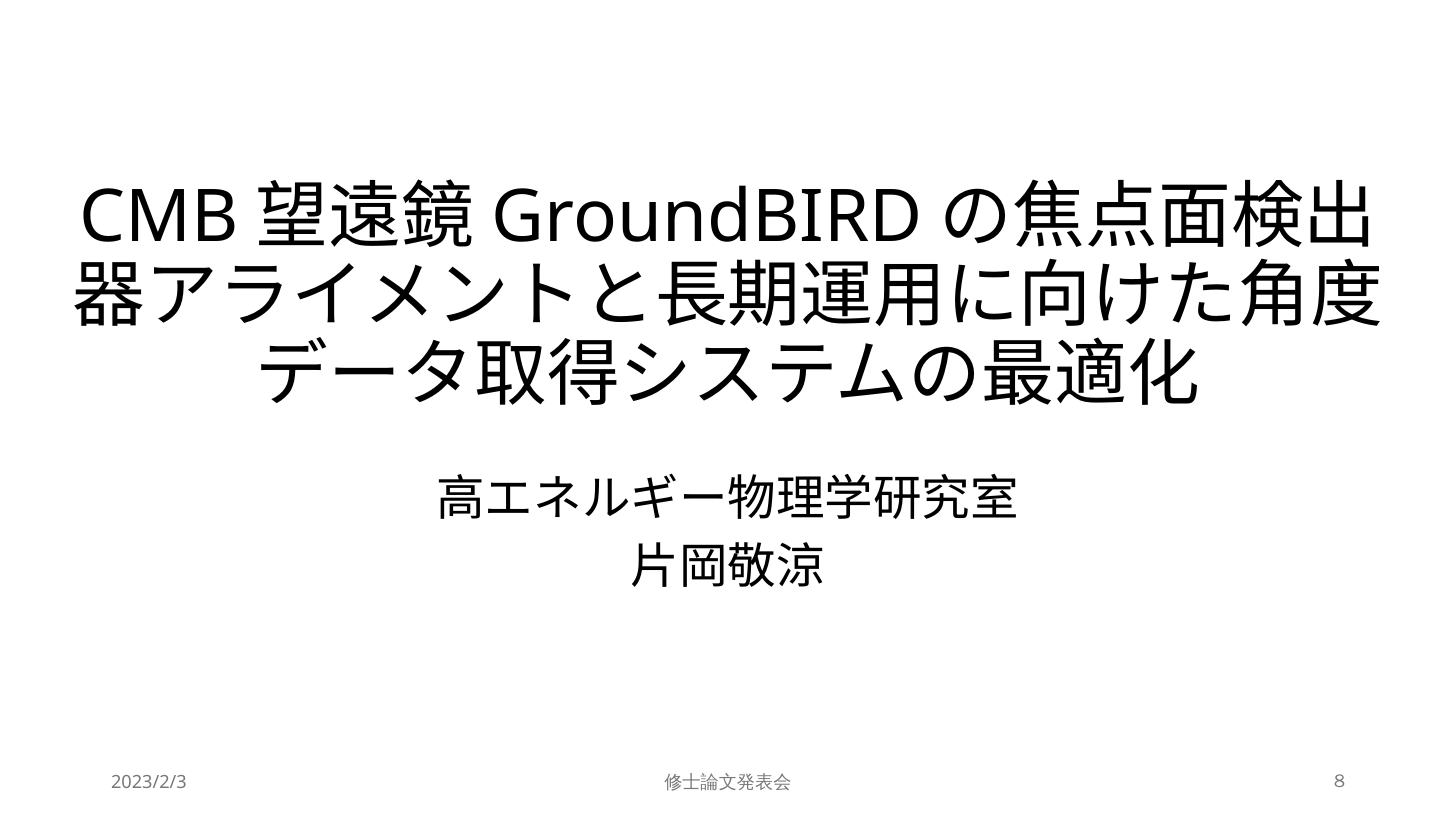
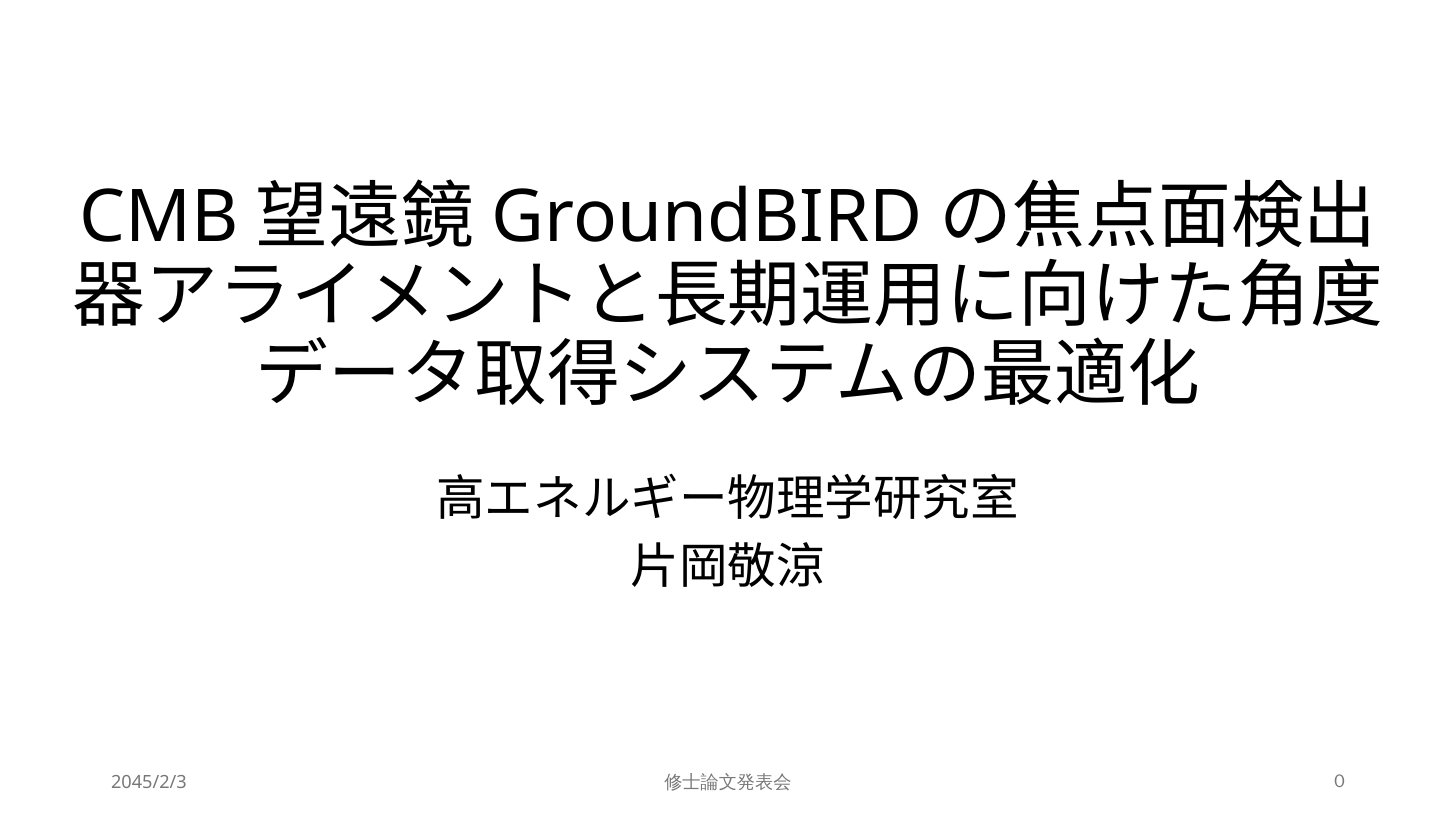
2023/2/3: 2023/2/3 -> 2045/2/3
8: 8 -> 0
